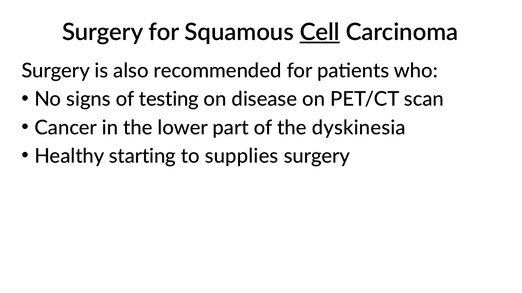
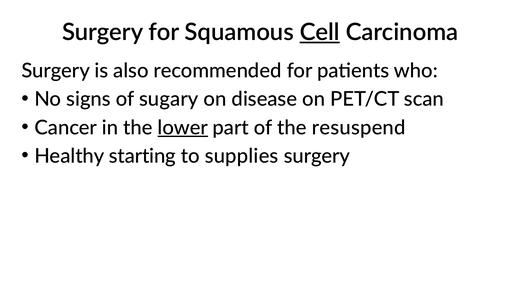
testing: testing -> sugary
lower underline: none -> present
dyskinesia: dyskinesia -> resuspend
